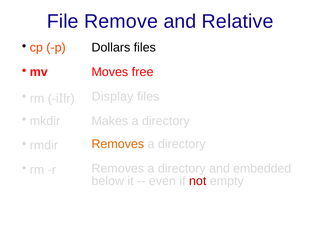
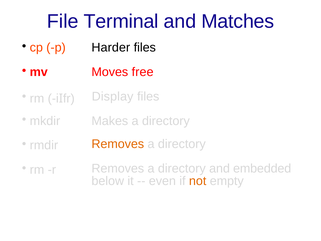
Remove: Remove -> Terminal
Relative: Relative -> Matches
Dollars: Dollars -> Harder
not colour: red -> orange
